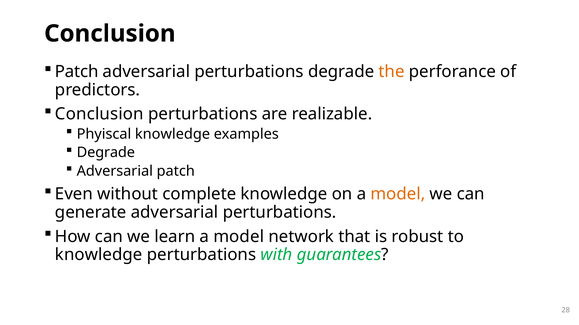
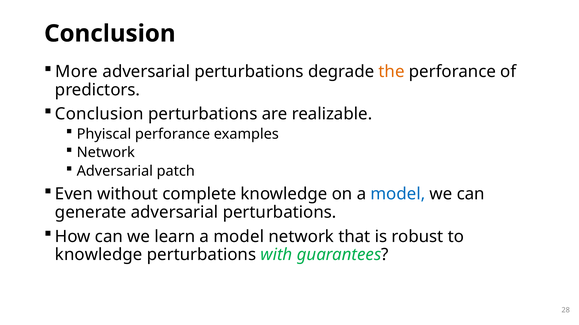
Patch at (77, 72): Patch -> More
Phyiscal knowledge: knowledge -> perforance
Degrade at (106, 153): Degrade -> Network
model at (398, 194) colour: orange -> blue
